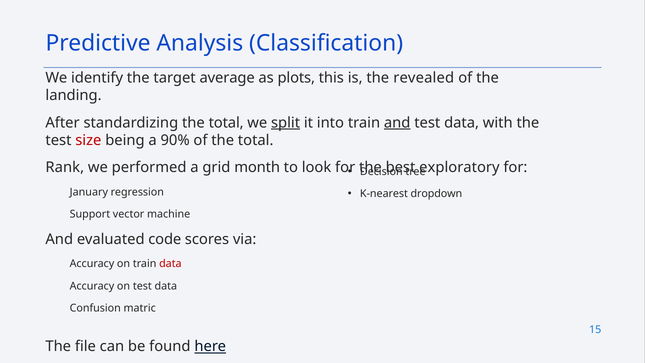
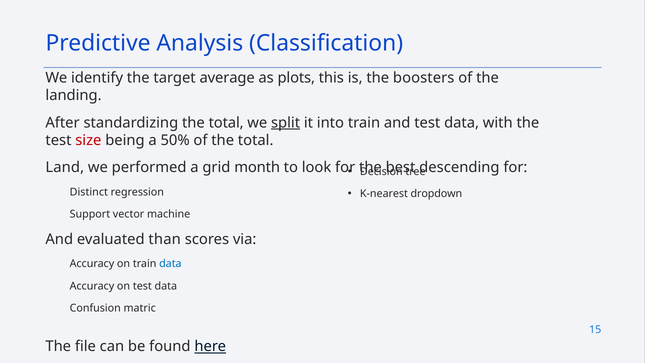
revealed: revealed -> boosters
and at (397, 123) underline: present -> none
90%: 90% -> 50%
Rank: Rank -> Land
exploratory: exploratory -> descending
January: January -> Distinct
code: code -> than
data at (170, 264) colour: red -> blue
